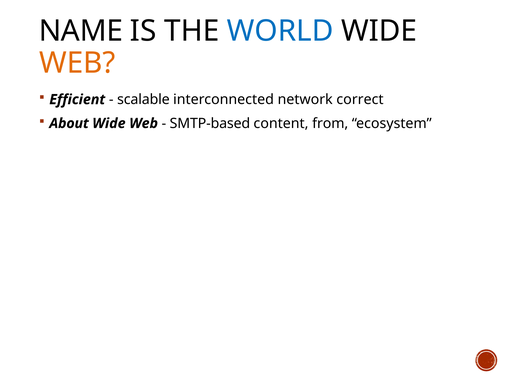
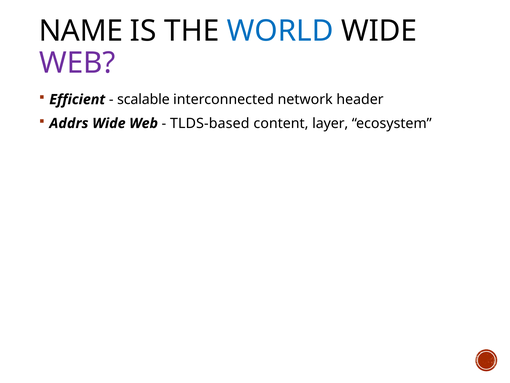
WEB at (77, 63) colour: orange -> purple
correct: correct -> header
About: About -> Addrs
SMTP-based: SMTP-based -> TLDS-based
from: from -> layer
